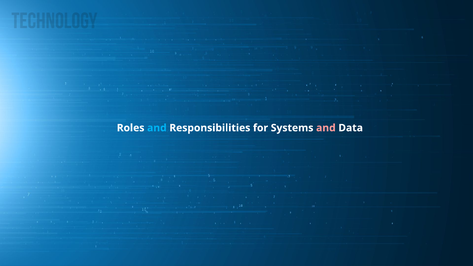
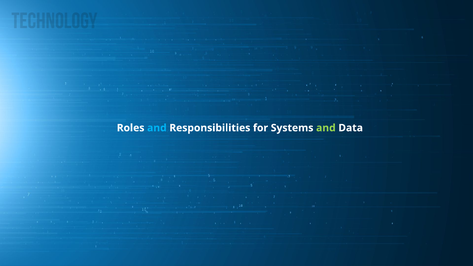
and at (326, 128) colour: pink -> light green
